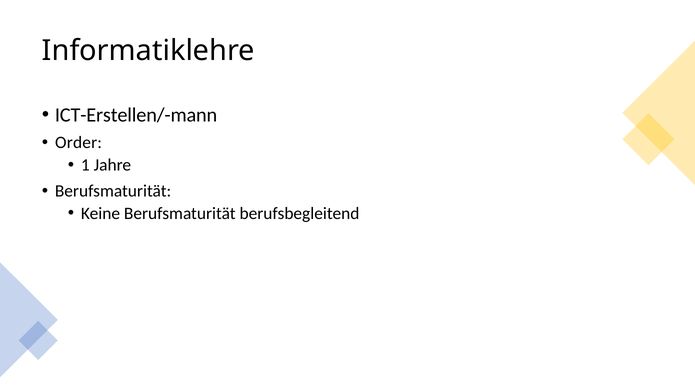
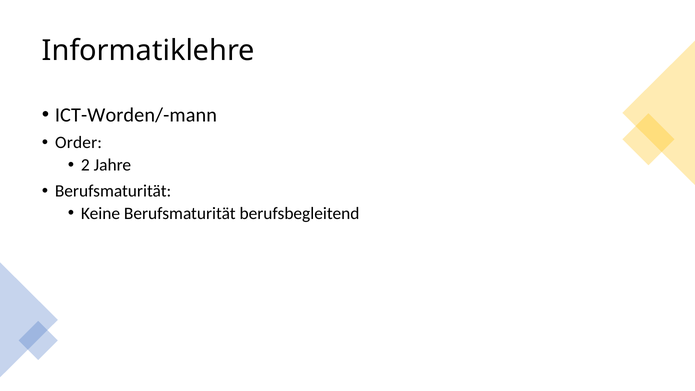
ICT-Erstellen/-mann: ICT-Erstellen/-mann -> ICT-Worden/-mann
1: 1 -> 2
